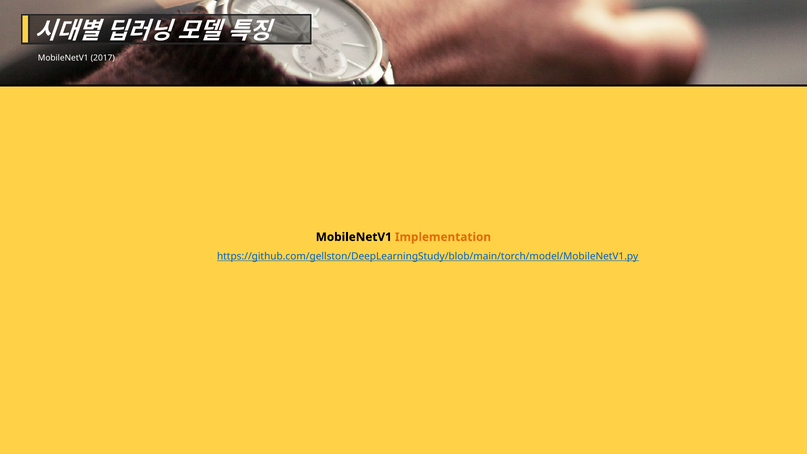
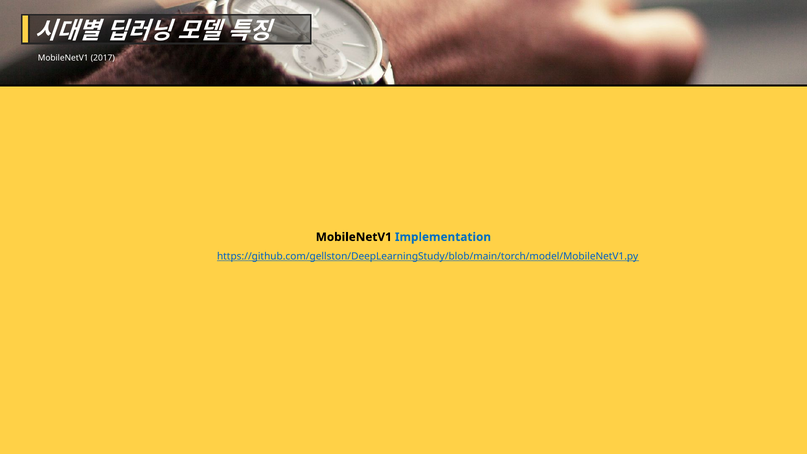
Implementation colour: orange -> blue
